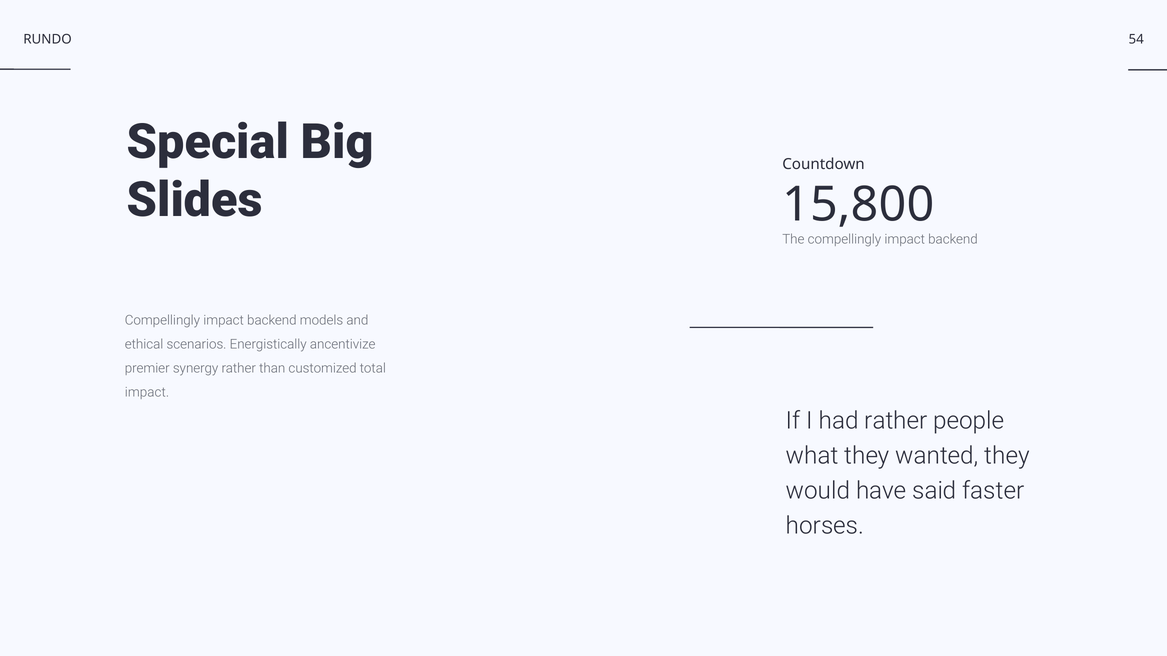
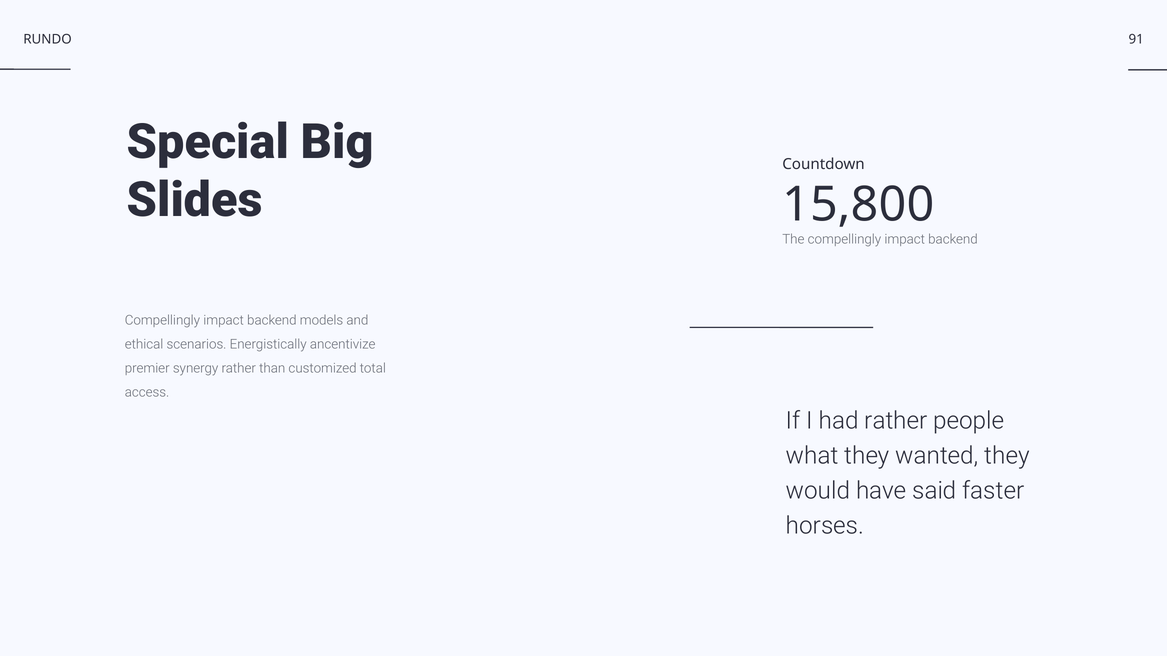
54: 54 -> 91
impact at (147, 393): impact -> access
